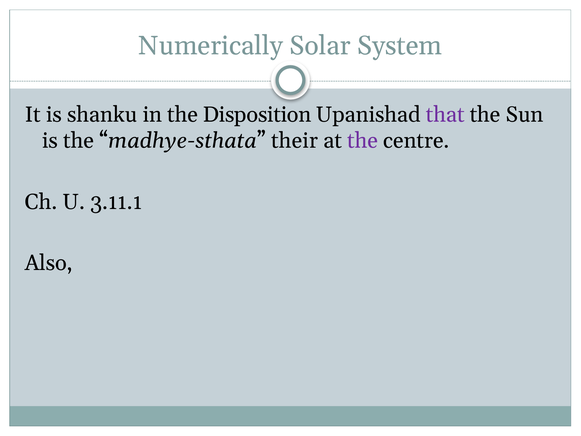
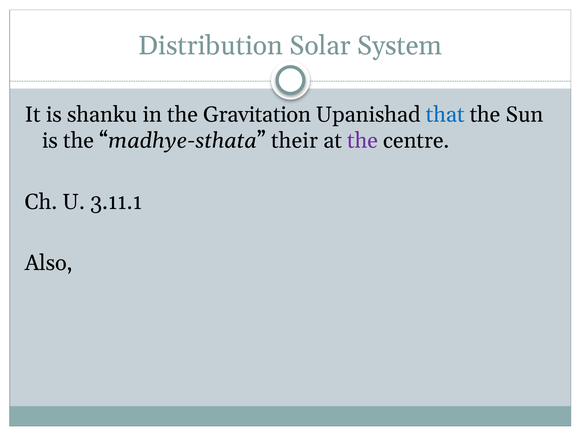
Numerically: Numerically -> Distribution
Disposition: Disposition -> Gravitation
that colour: purple -> blue
